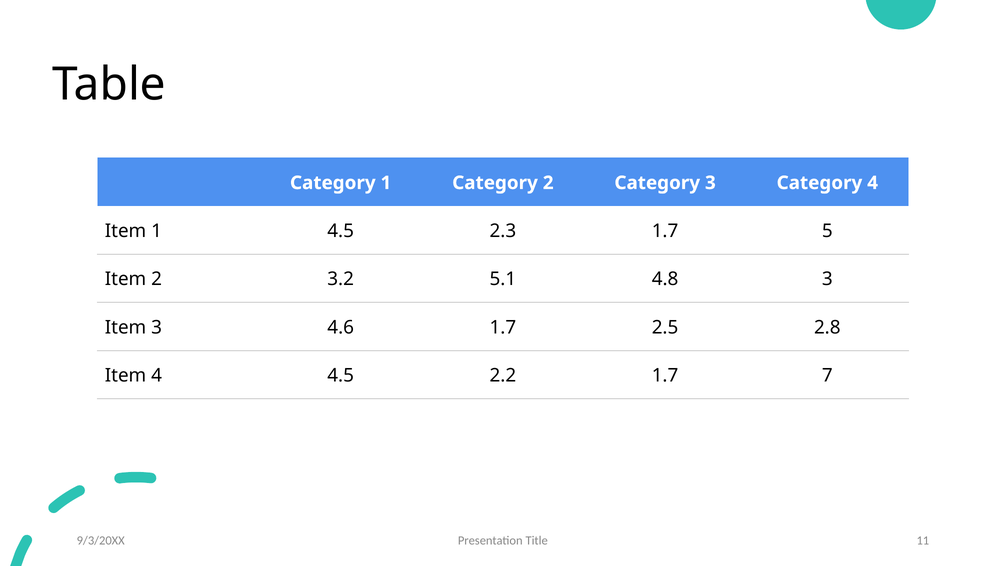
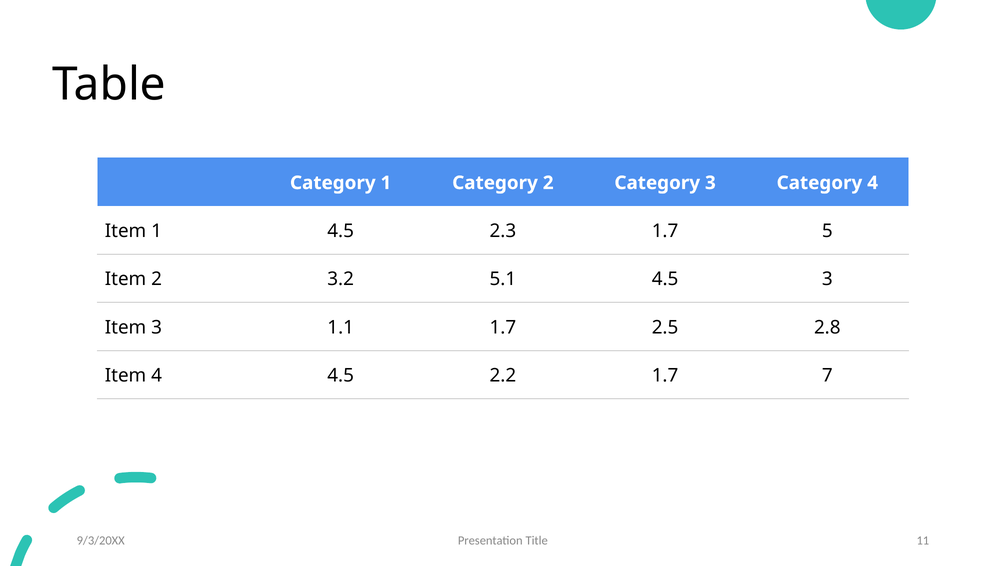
5.1 4.8: 4.8 -> 4.5
4.6: 4.6 -> 1.1
